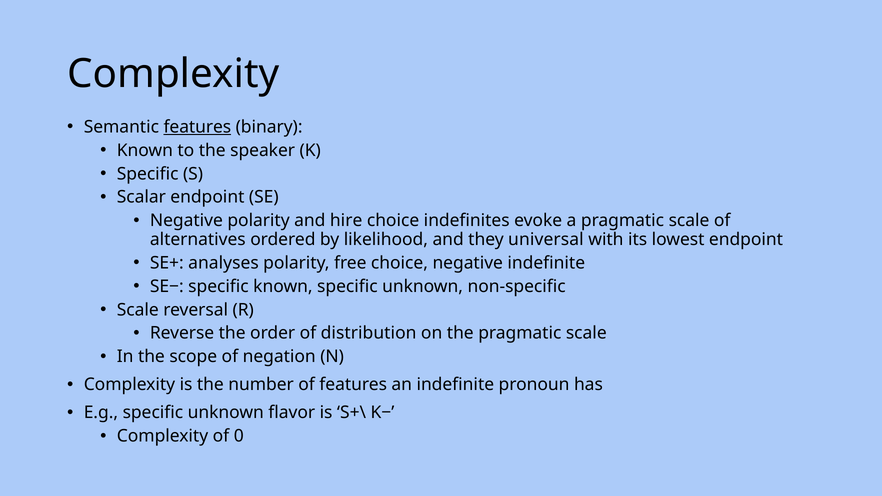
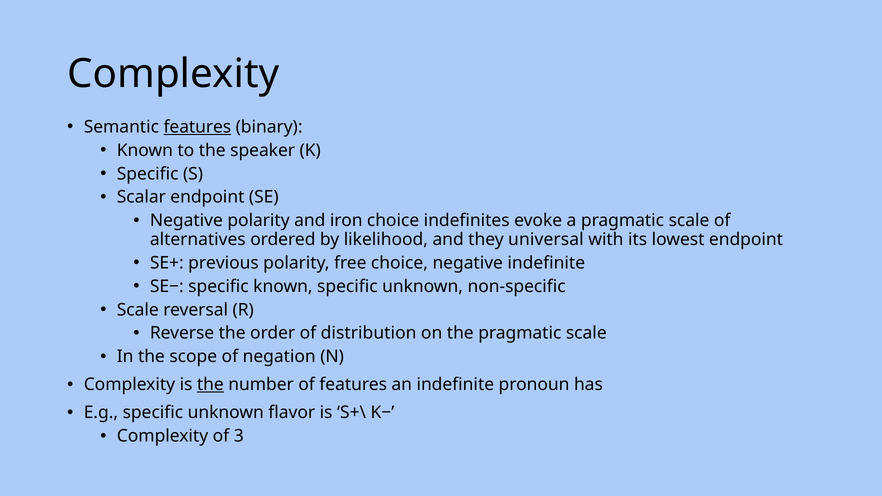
hire: hire -> iron
analyses: analyses -> previous
the at (210, 385) underline: none -> present
0: 0 -> 3
